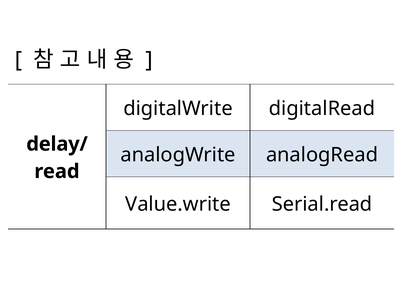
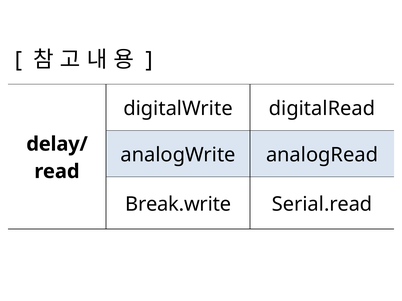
Value.write: Value.write -> Break.write
